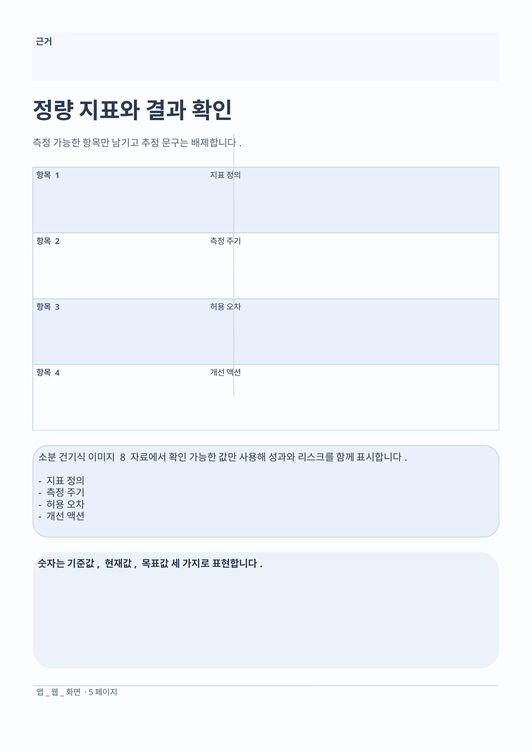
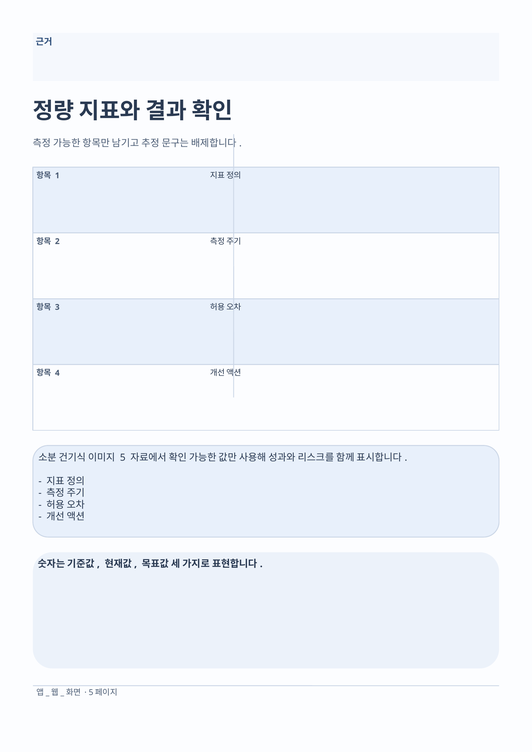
8: 8 -> 5
